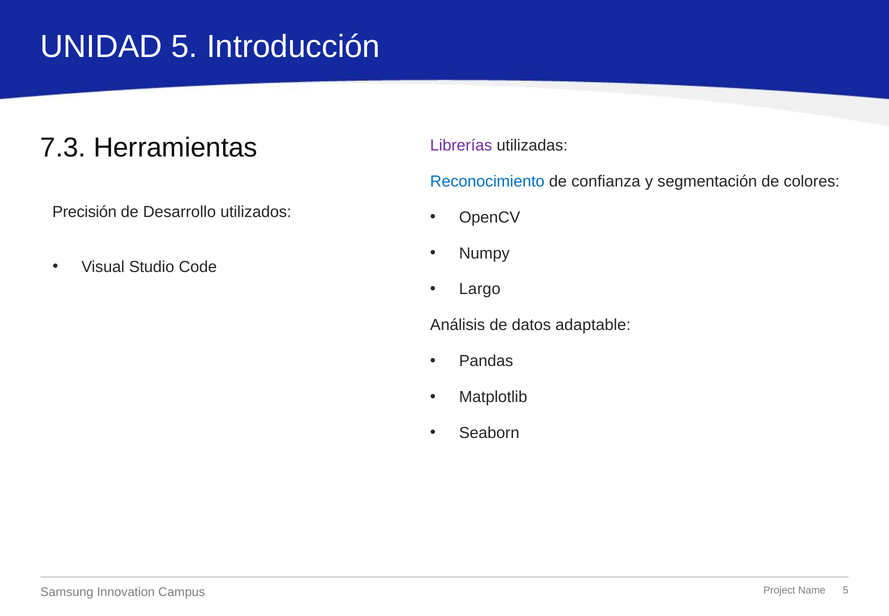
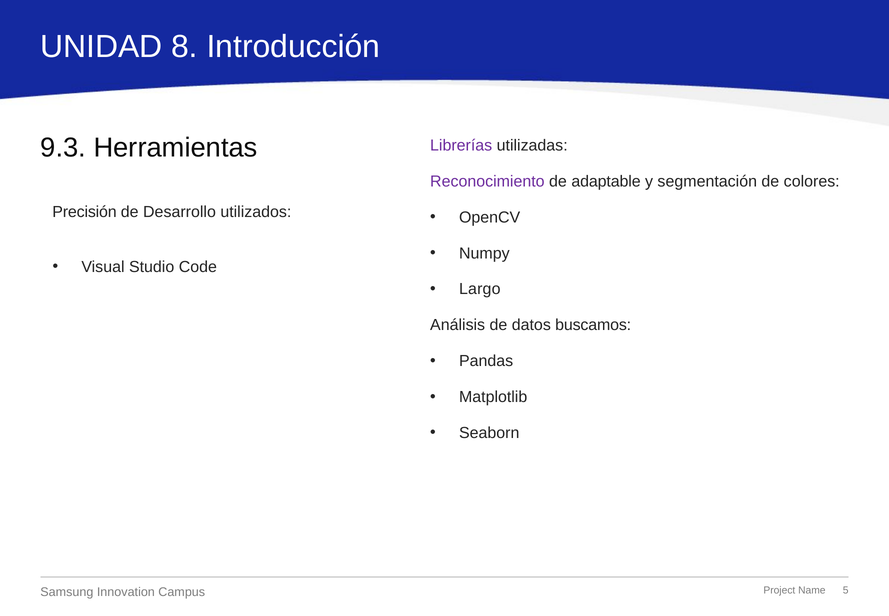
UNIDAD 5: 5 -> 8
7.3: 7.3 -> 9.3
Reconocimiento colour: blue -> purple
confianza: confianza -> adaptable
adaptable: adaptable -> buscamos
